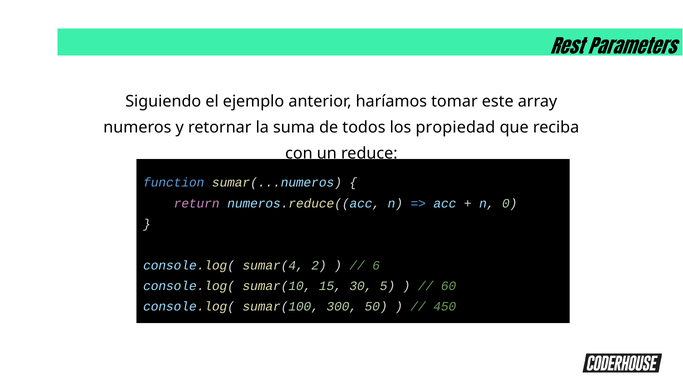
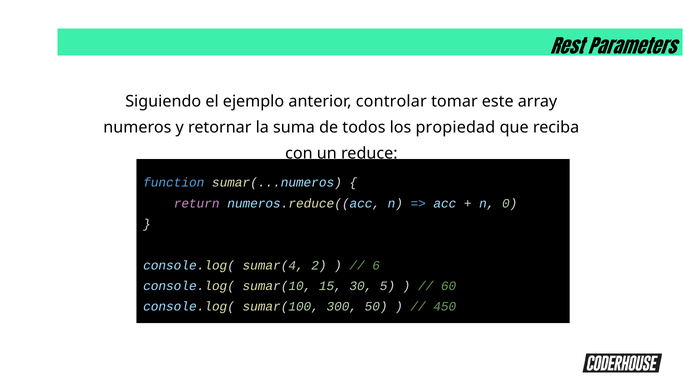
haríamos: haríamos -> controlar
